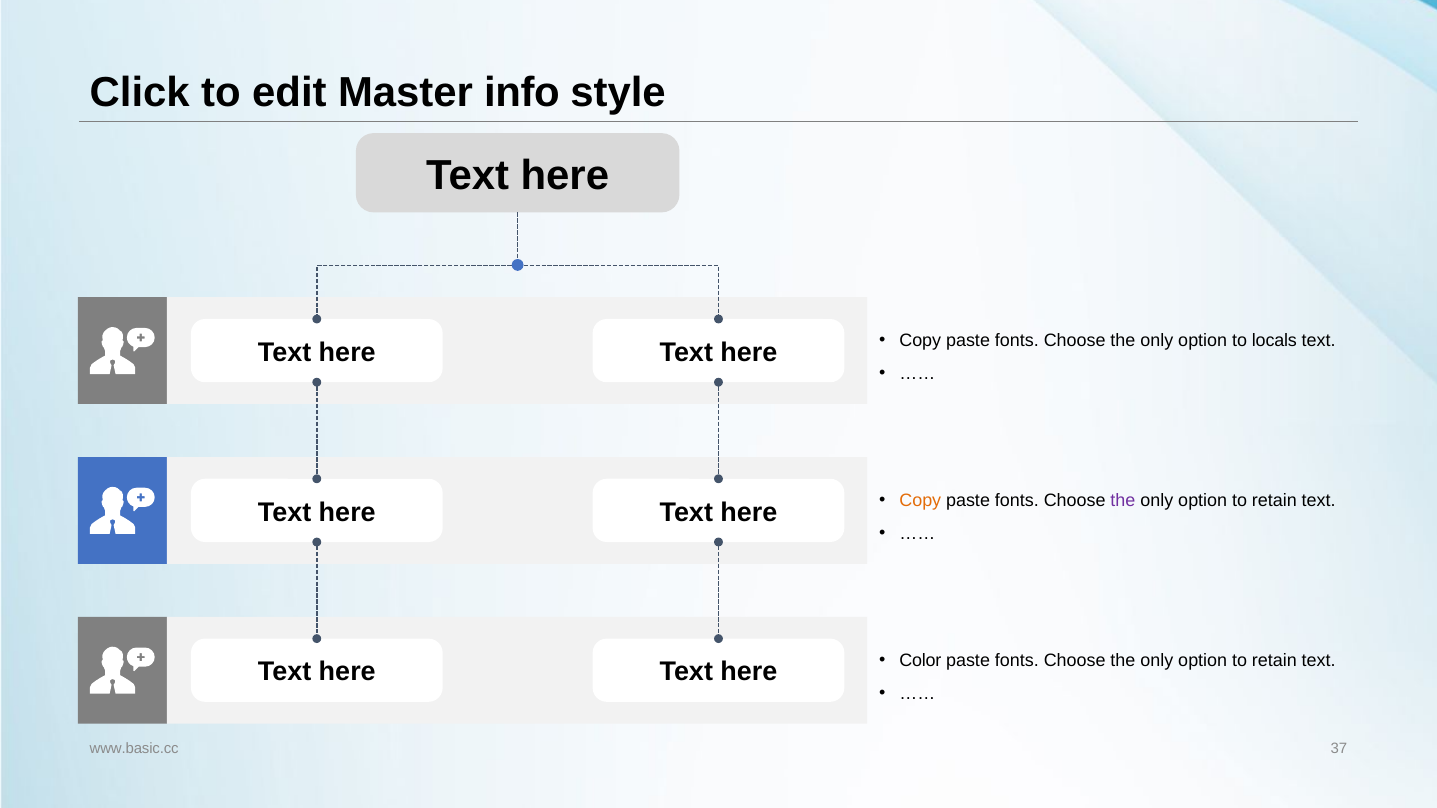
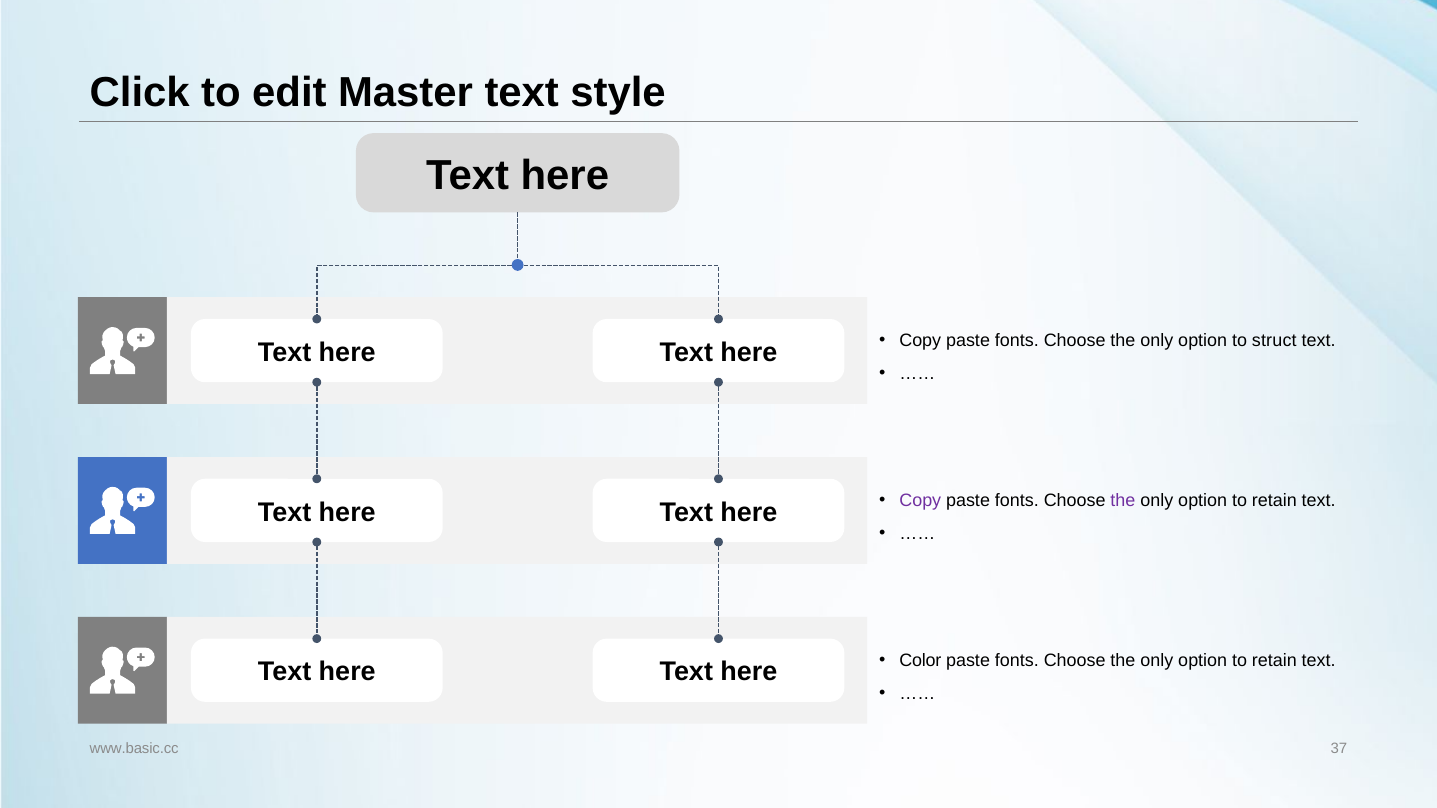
Master info: info -> text
locals: locals -> struct
Copy at (920, 501) colour: orange -> purple
